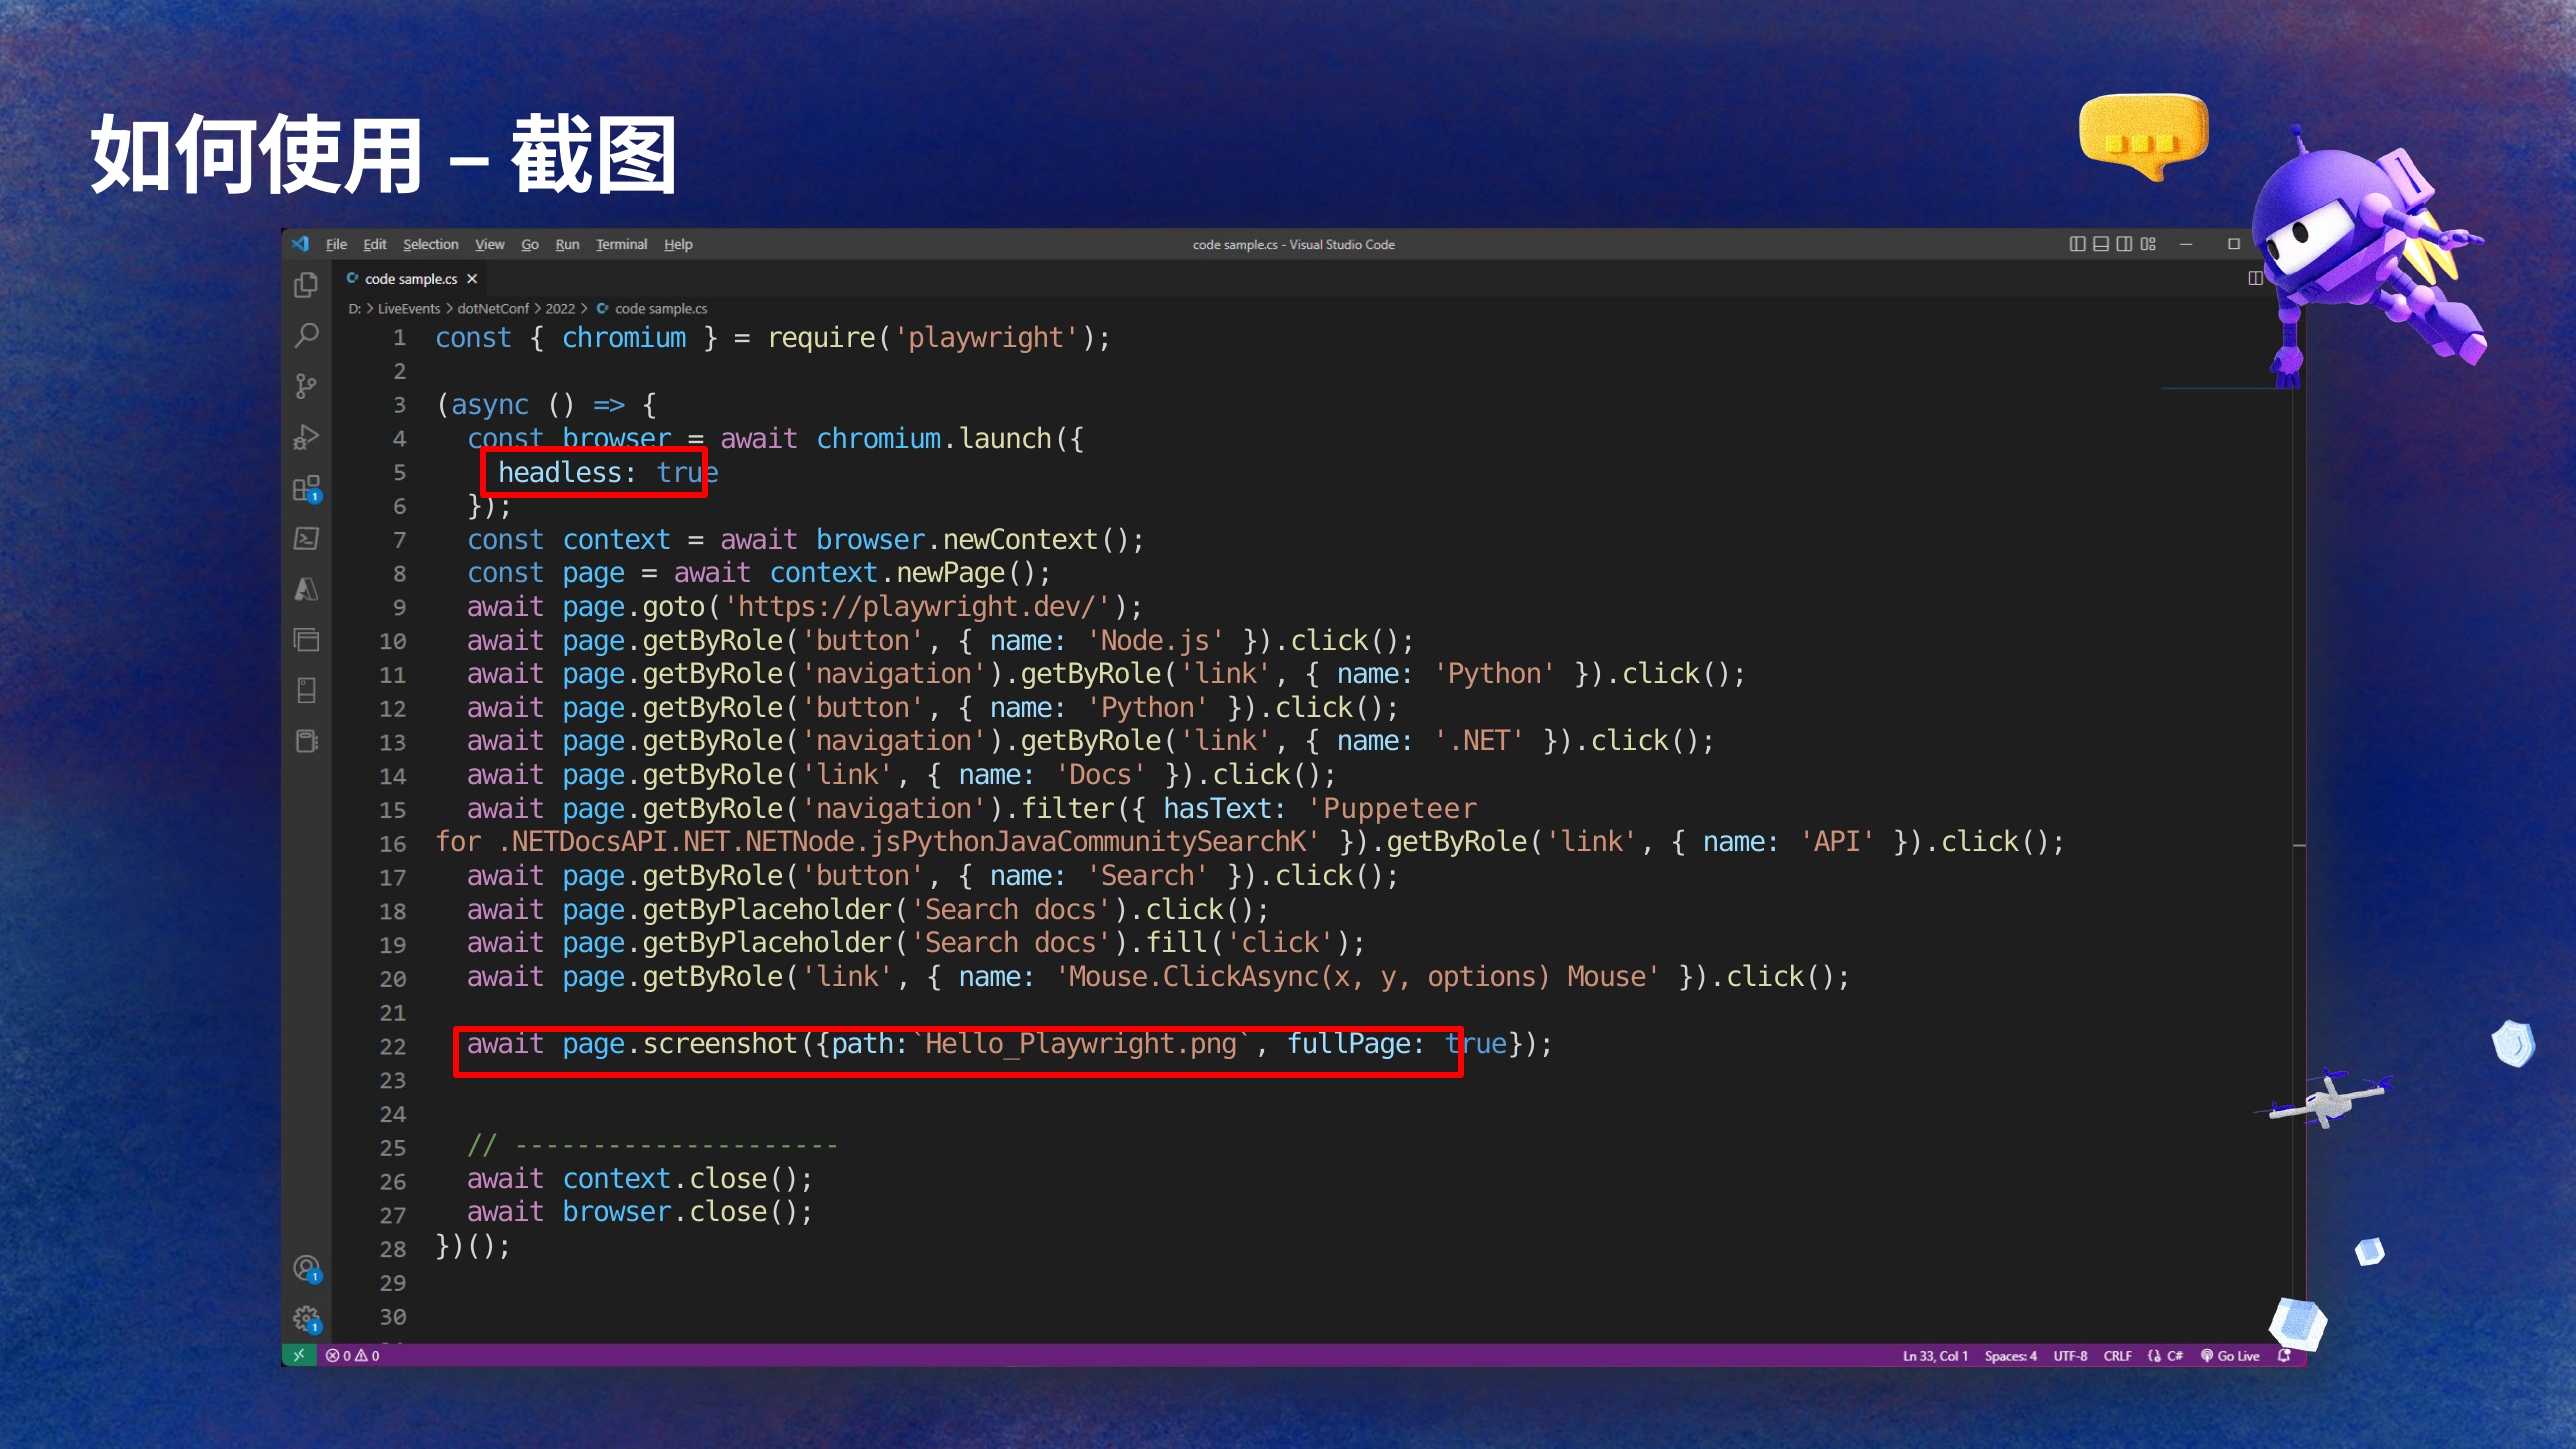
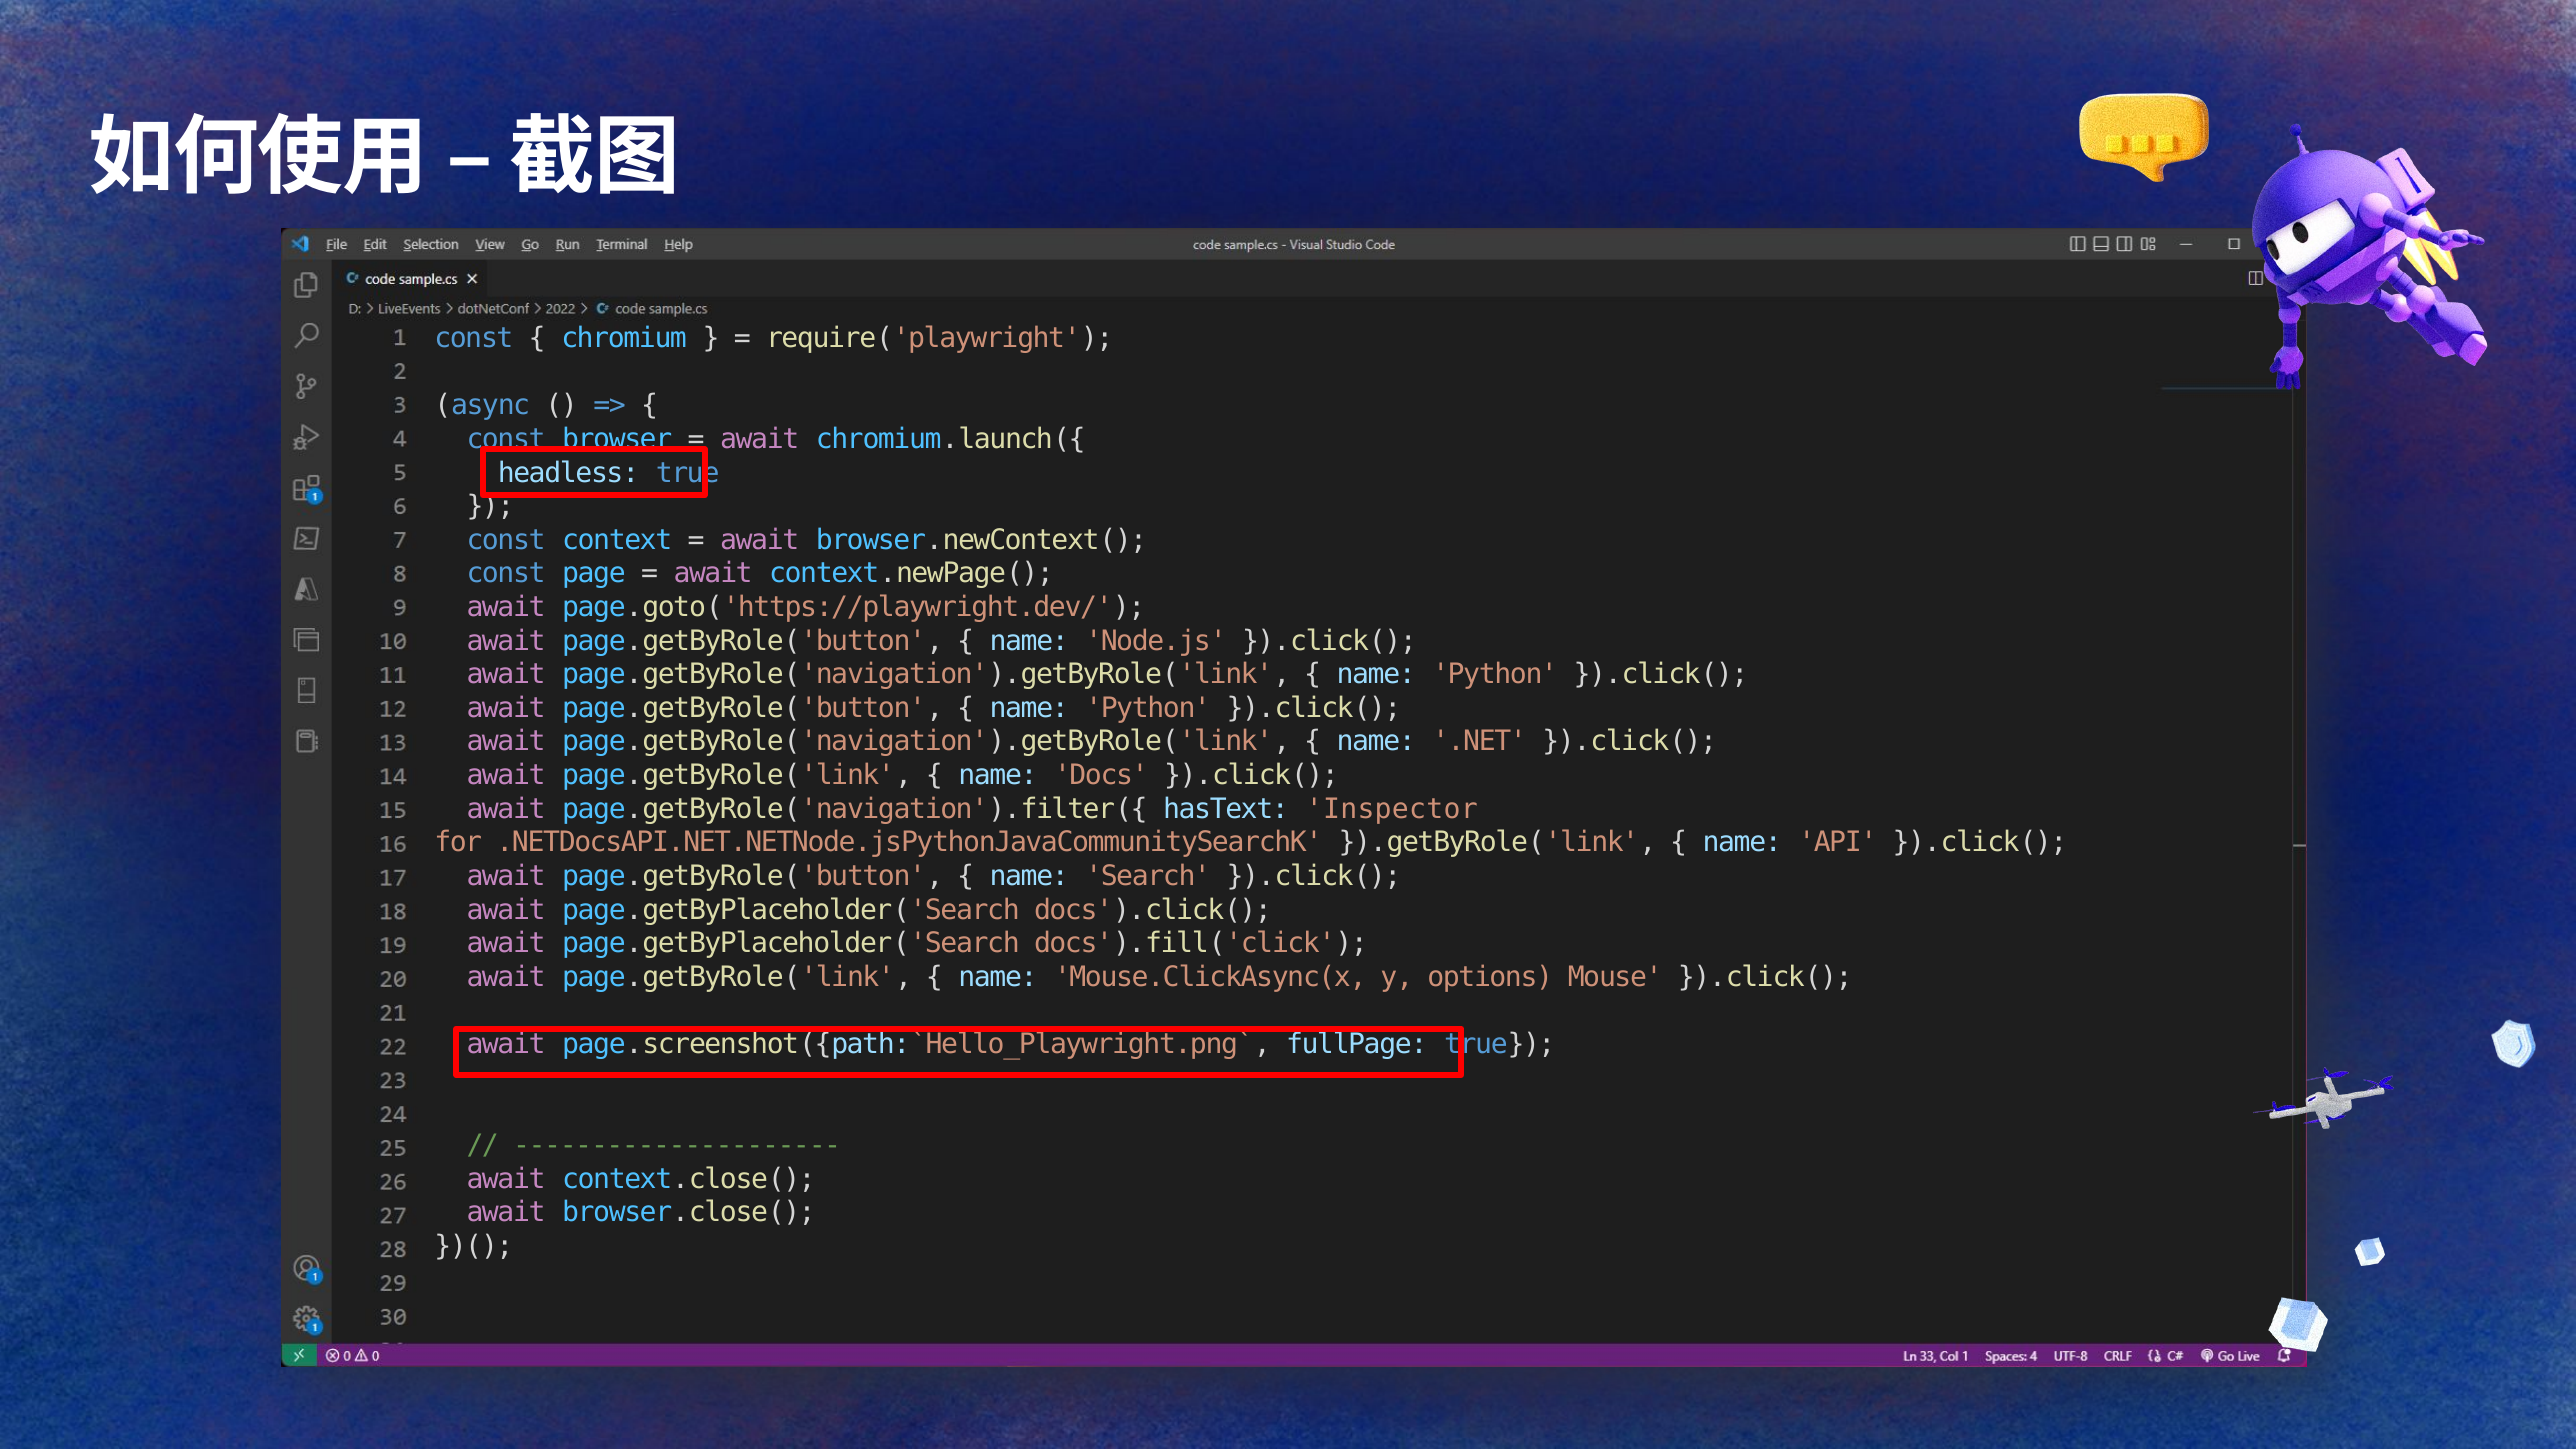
Puppeteer: Puppeteer -> Inspector
